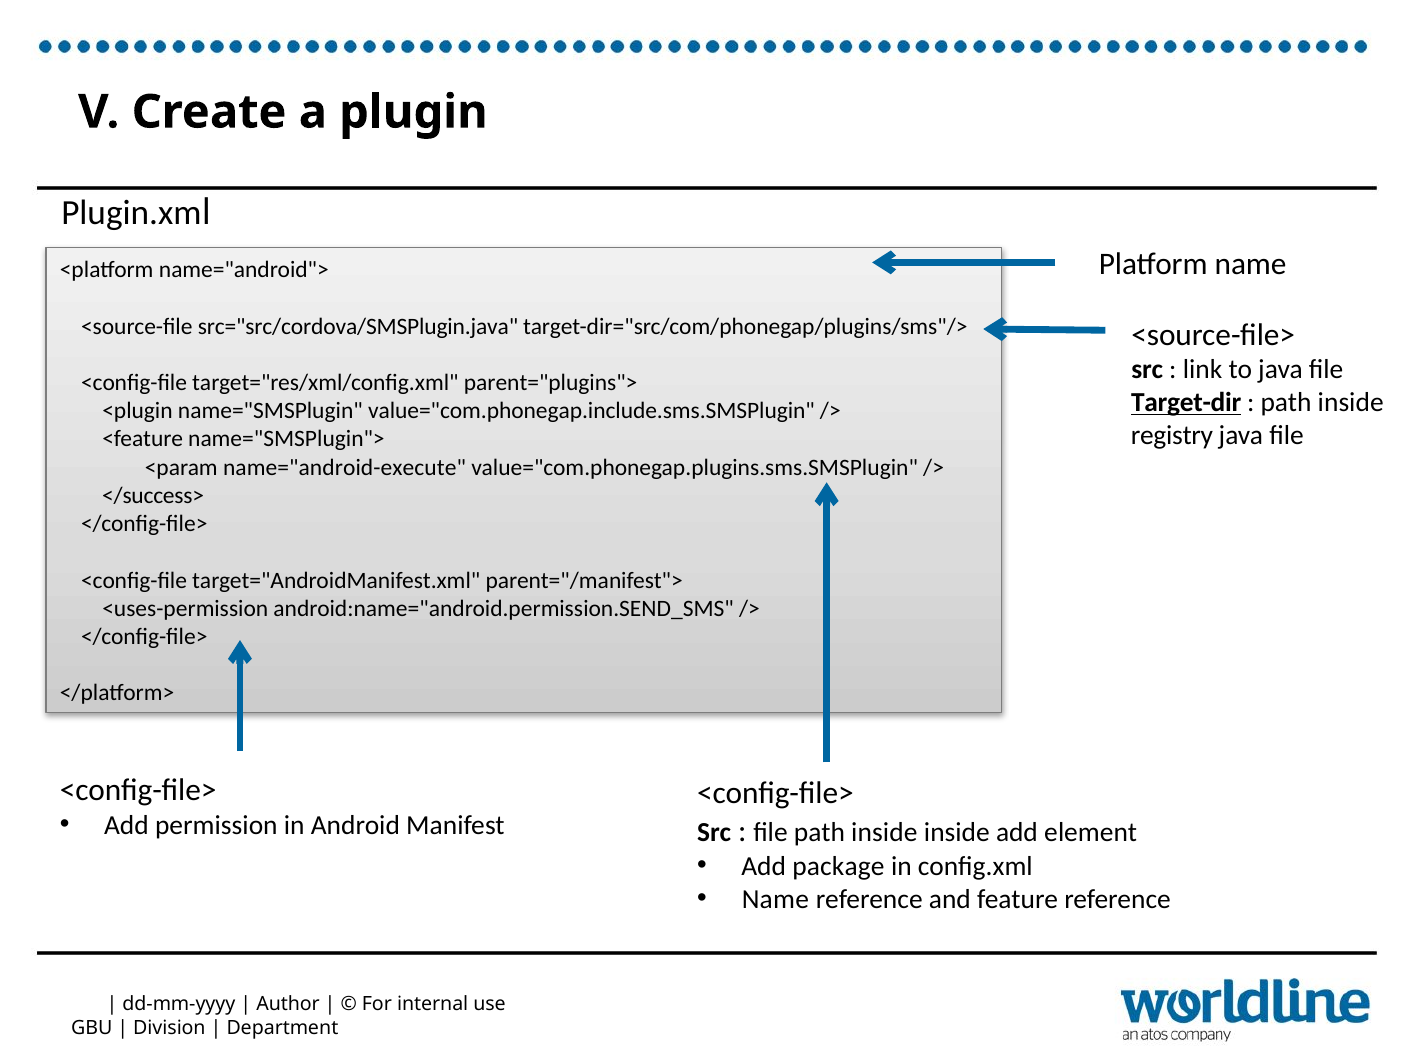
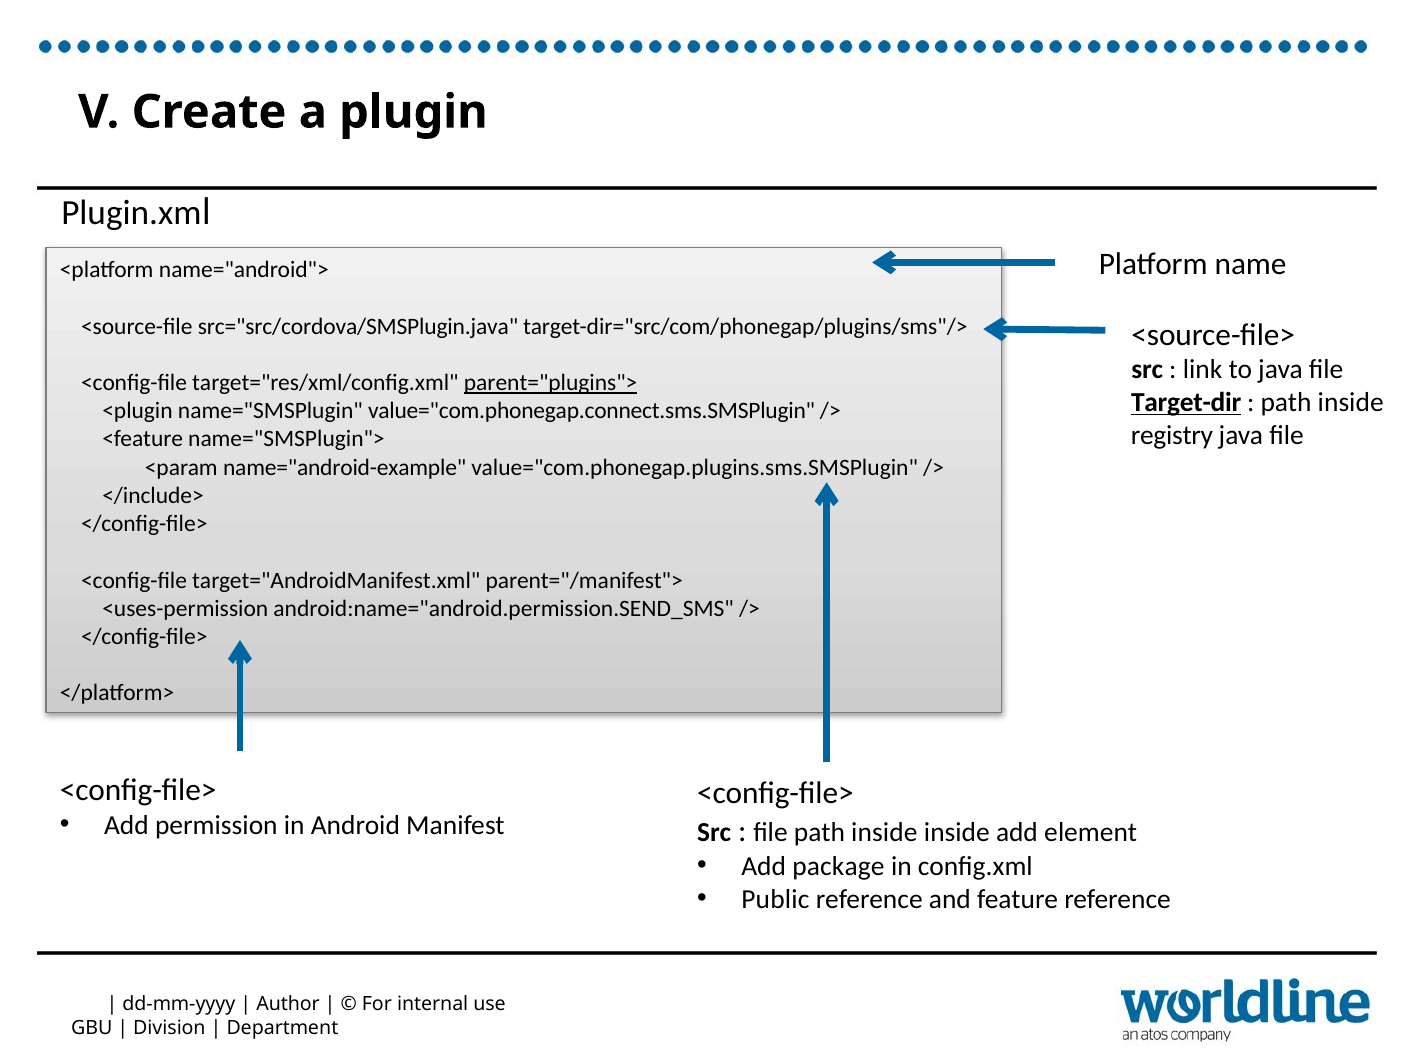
parent="plugins"> underline: none -> present
value="com.phonegap.include.sms.SMSPlugin: value="com.phonegap.include.sms.SMSPlugin -> value="com.phonegap.connect.sms.SMSPlugin
name="android-execute: name="android-execute -> name="android-example
</success>: </success> -> </include>
Name at (775, 899): Name -> Public
